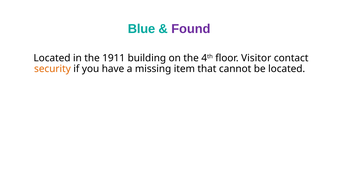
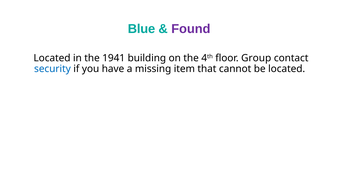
1911: 1911 -> 1941
Visitor: Visitor -> Group
security colour: orange -> blue
